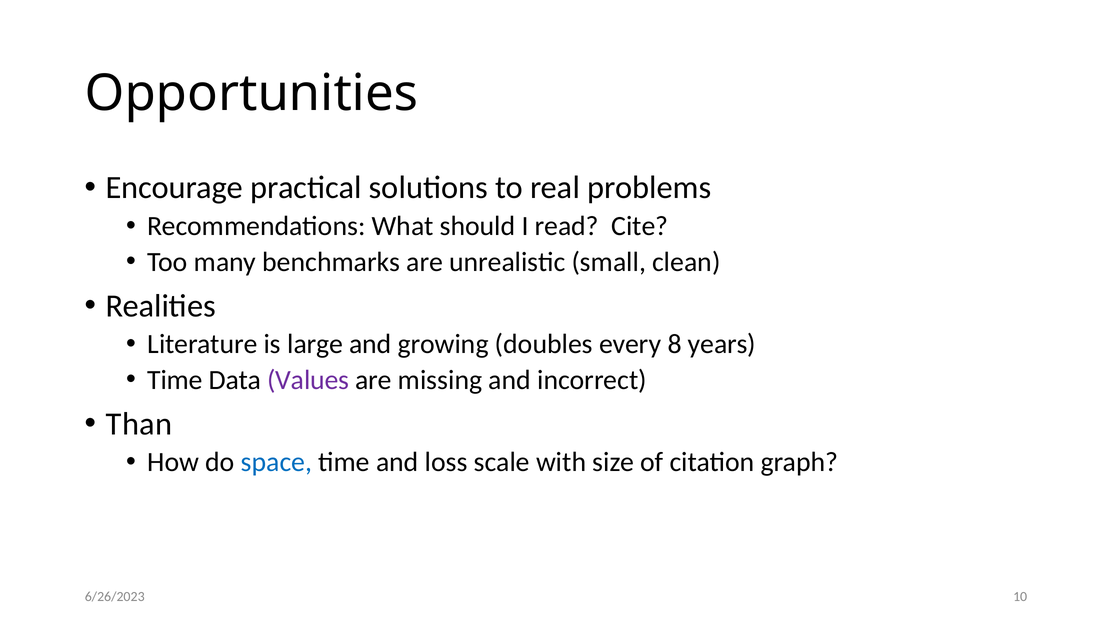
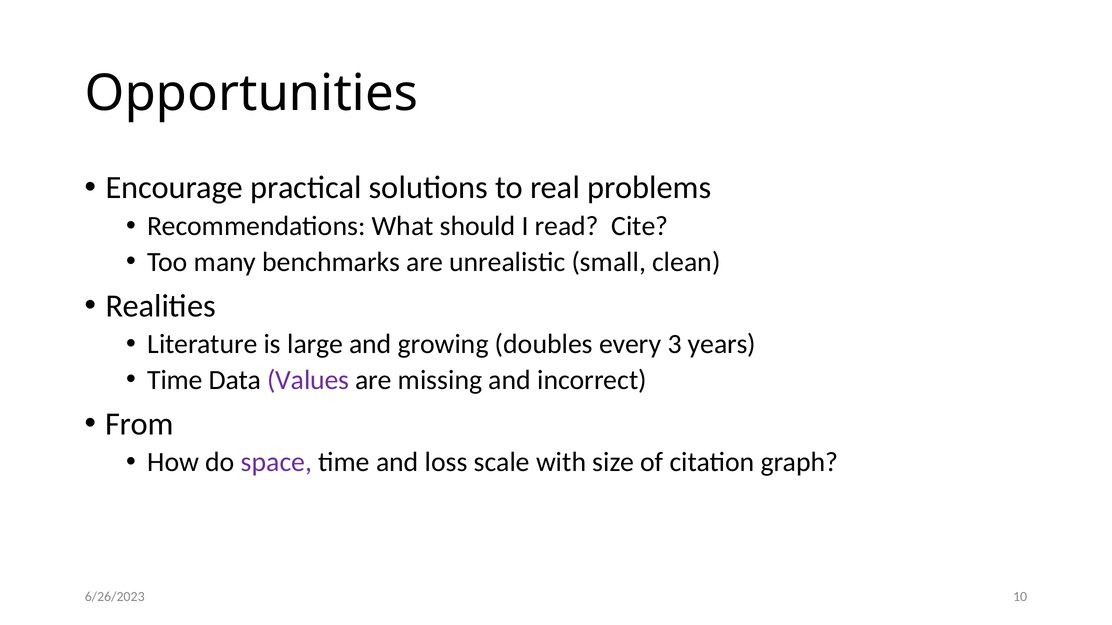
8: 8 -> 3
Than: Than -> From
space colour: blue -> purple
